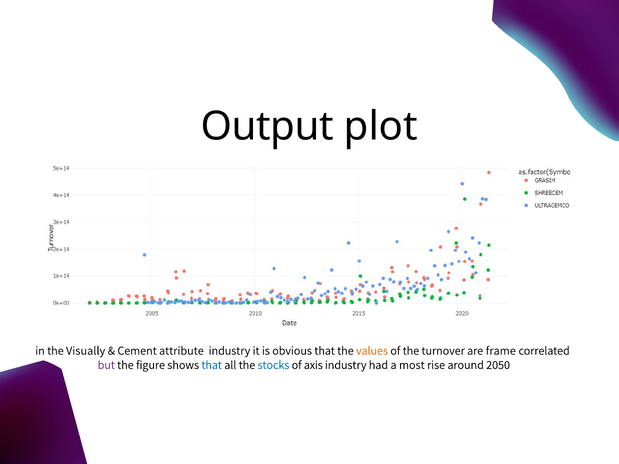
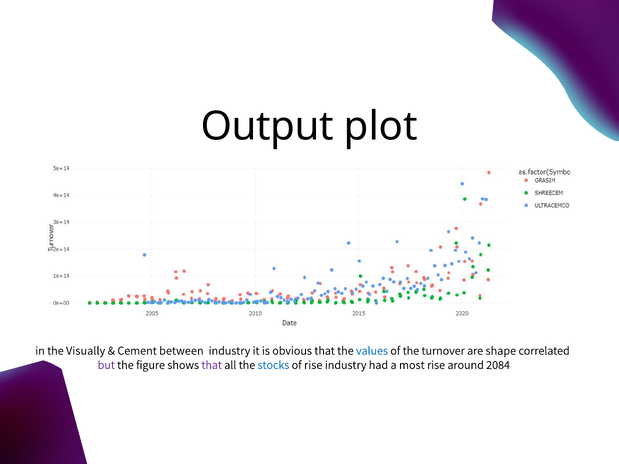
attribute: attribute -> between
values colour: orange -> blue
frame: frame -> shape
that at (212, 365) colour: blue -> purple
of axis: axis -> rise
2050: 2050 -> 2084
